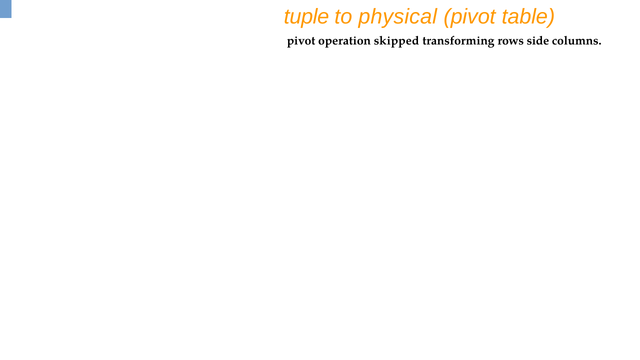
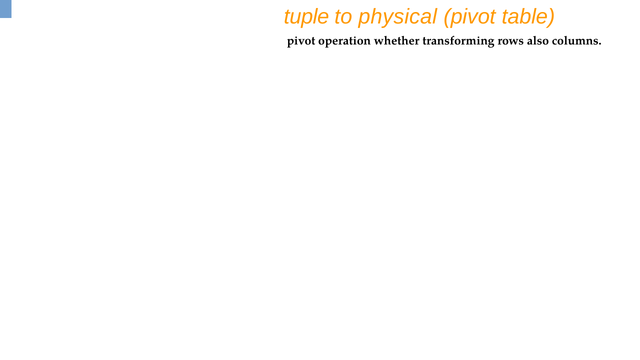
skipped: skipped -> whether
side: side -> also
